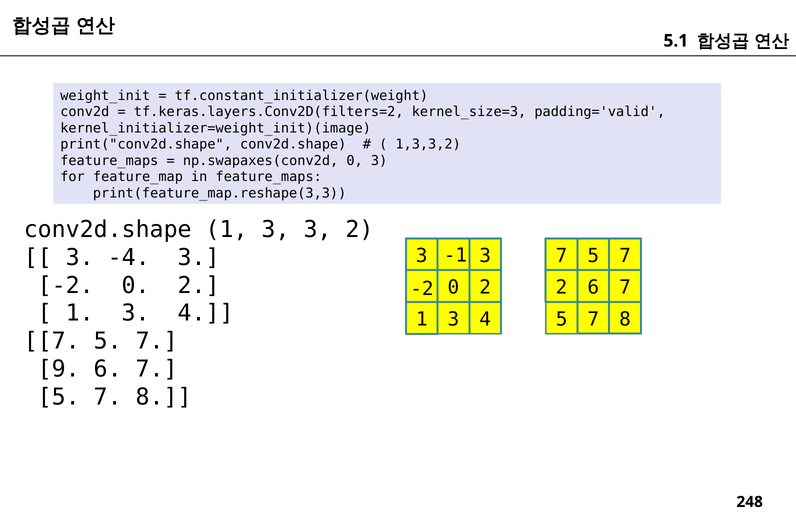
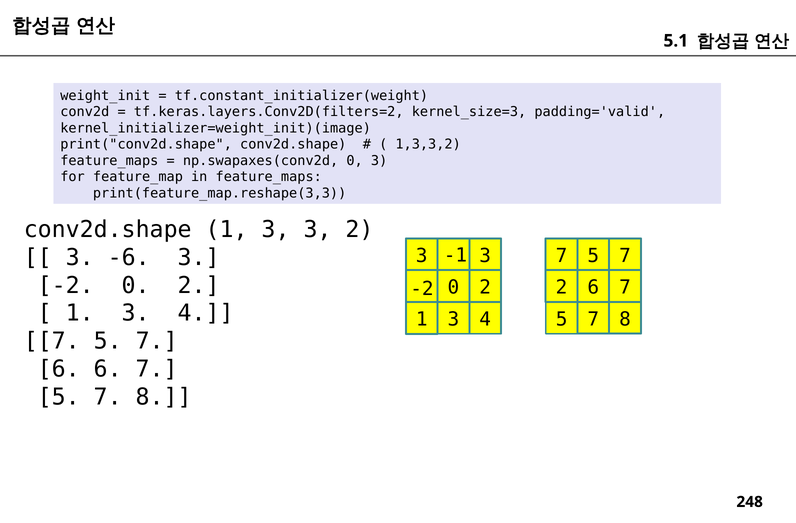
-4: -4 -> -6
9 at (59, 369): 9 -> 6
